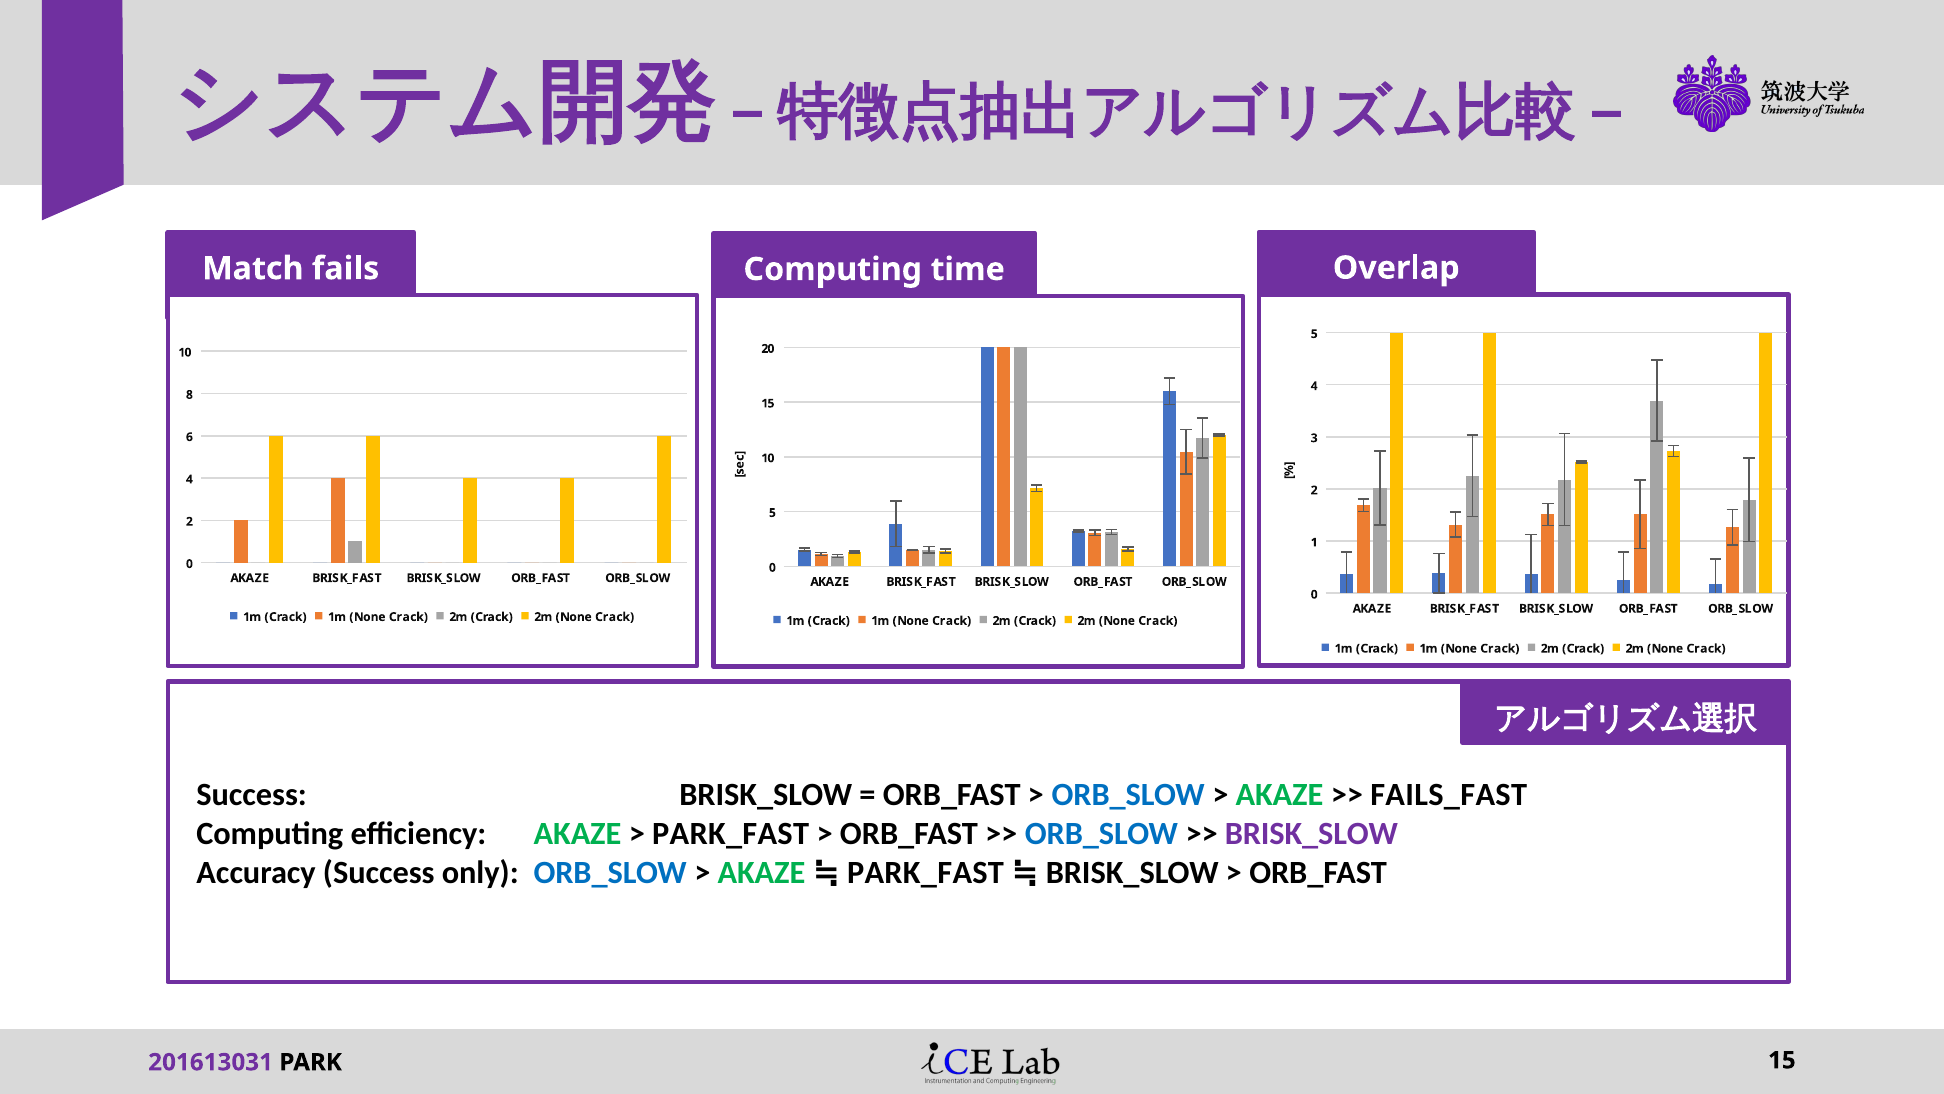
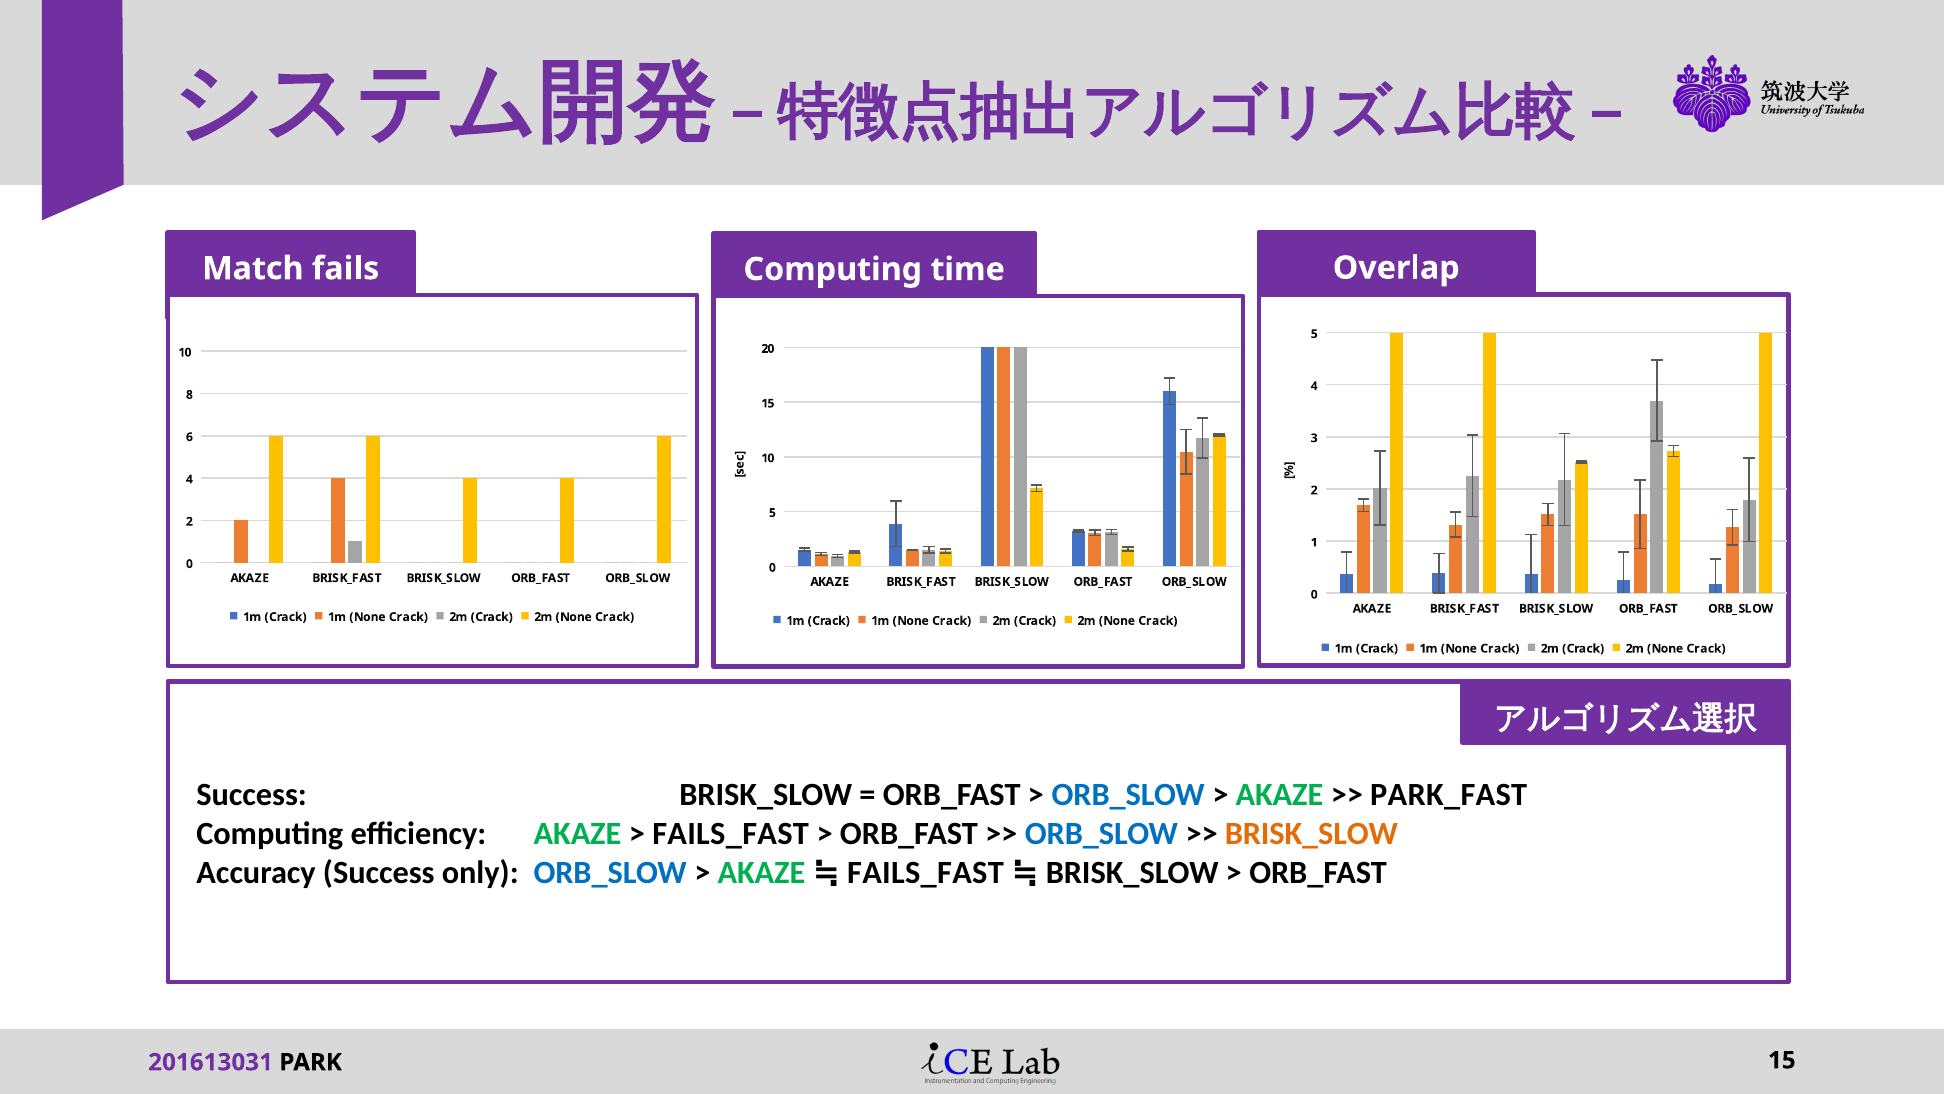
FAILS_FAST: FAILS_FAST -> PARK_FAST
PARK_FAST at (731, 833): PARK_FAST -> FAILS_FAST
BRISK_SLOW at (1311, 833) colour: purple -> orange
AKAZE PARK_FAST: PARK_FAST -> FAILS_FAST
